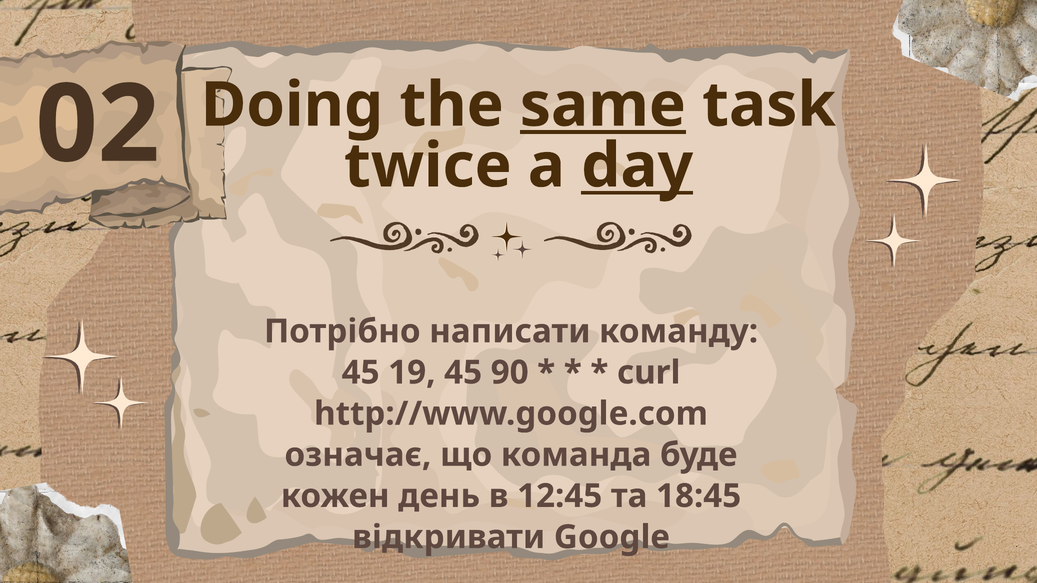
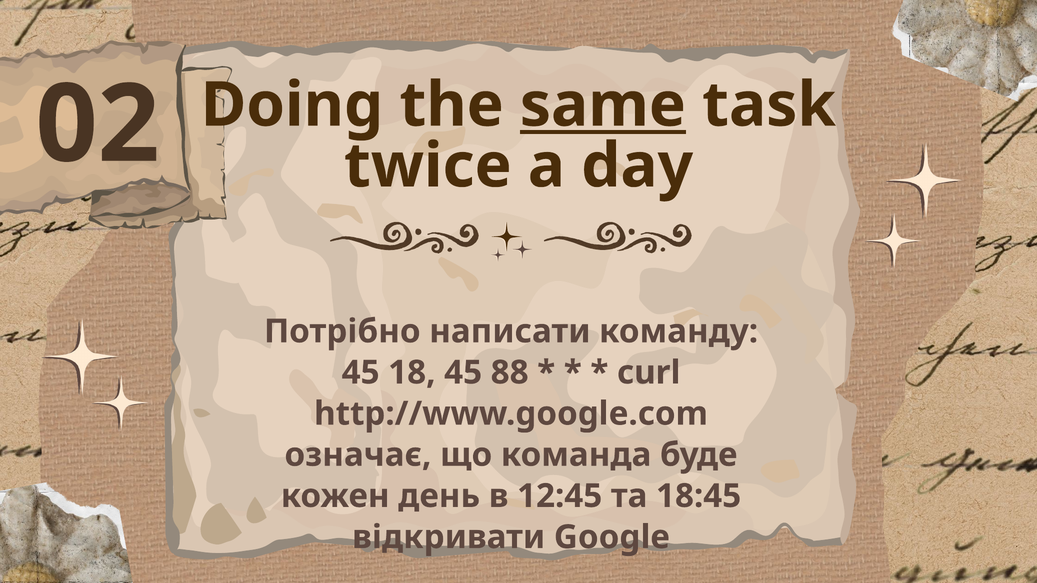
day underline: present -> none
19: 19 -> 18
90: 90 -> 88
